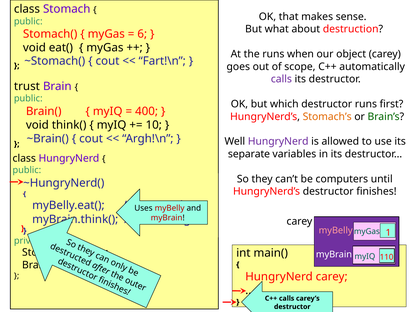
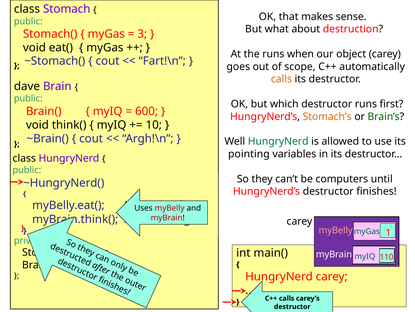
6: 6 -> 3
calls at (281, 79) colour: purple -> orange
trust: trust -> dave
400: 400 -> 600
HungryNerd at (278, 141) colour: purple -> green
separate: separate -> pointing
